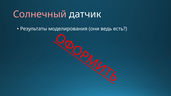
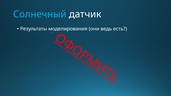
Солнечный colour: pink -> light blue
